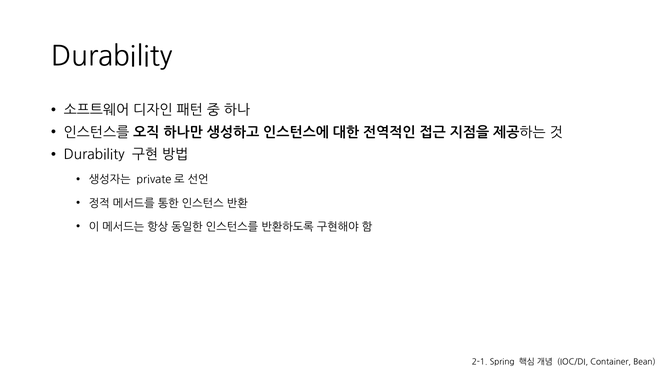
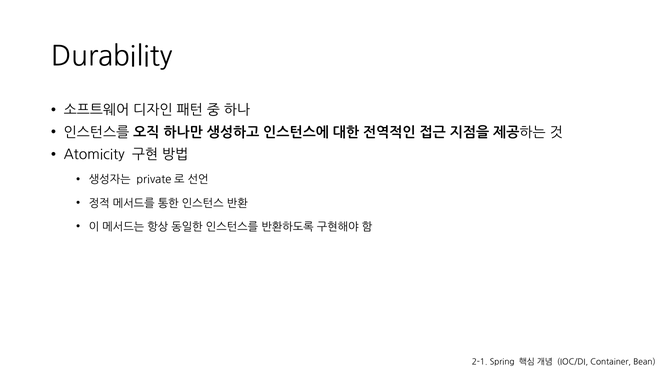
Durability at (94, 154): Durability -> Atomicity
